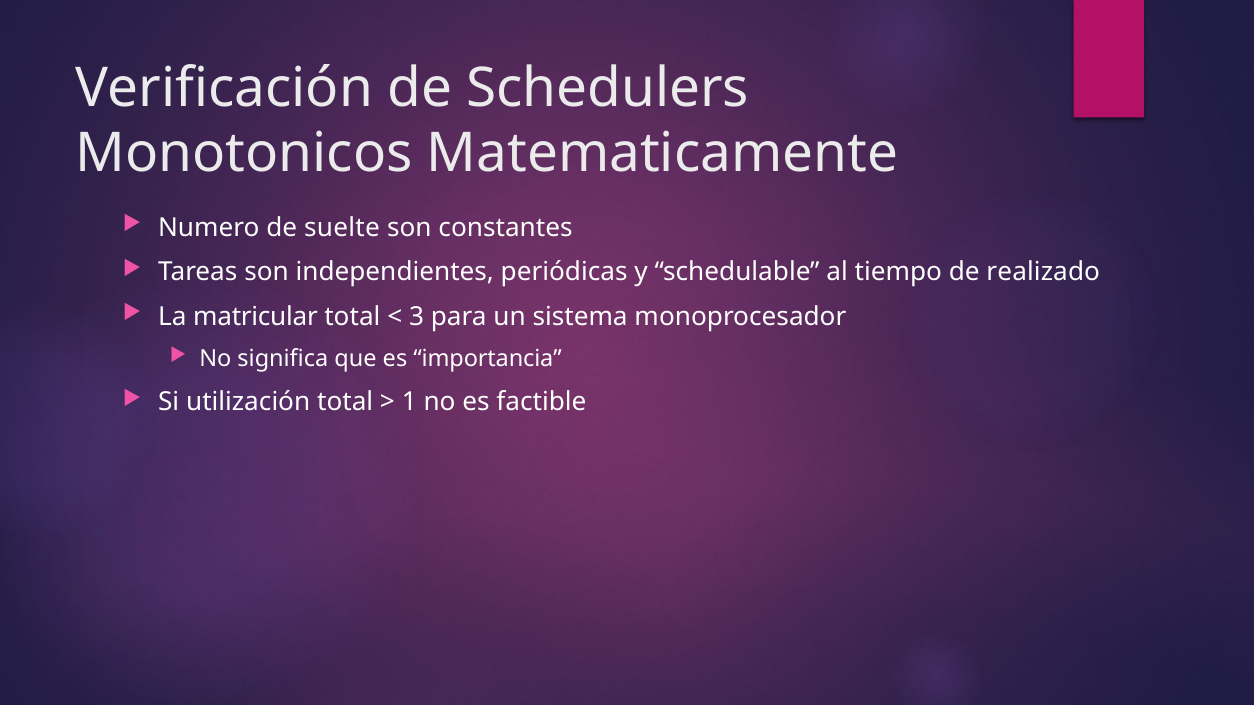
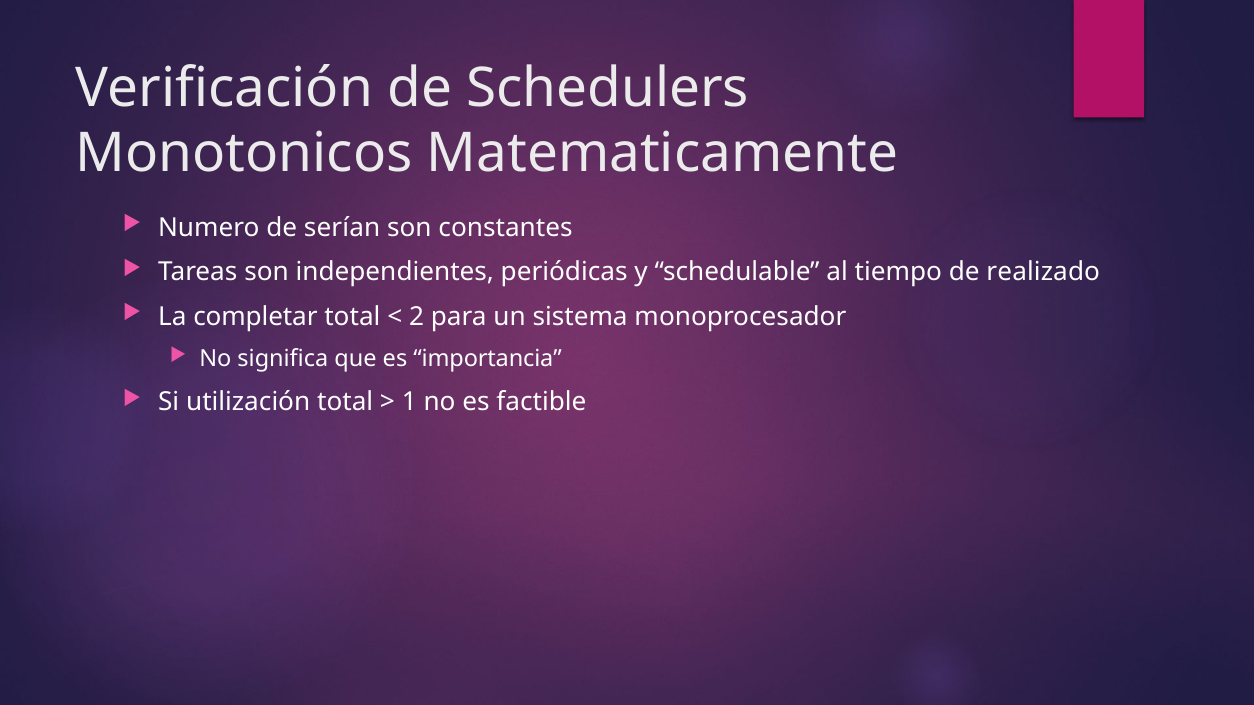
suelte: suelte -> serían
matricular: matricular -> completar
3: 3 -> 2
